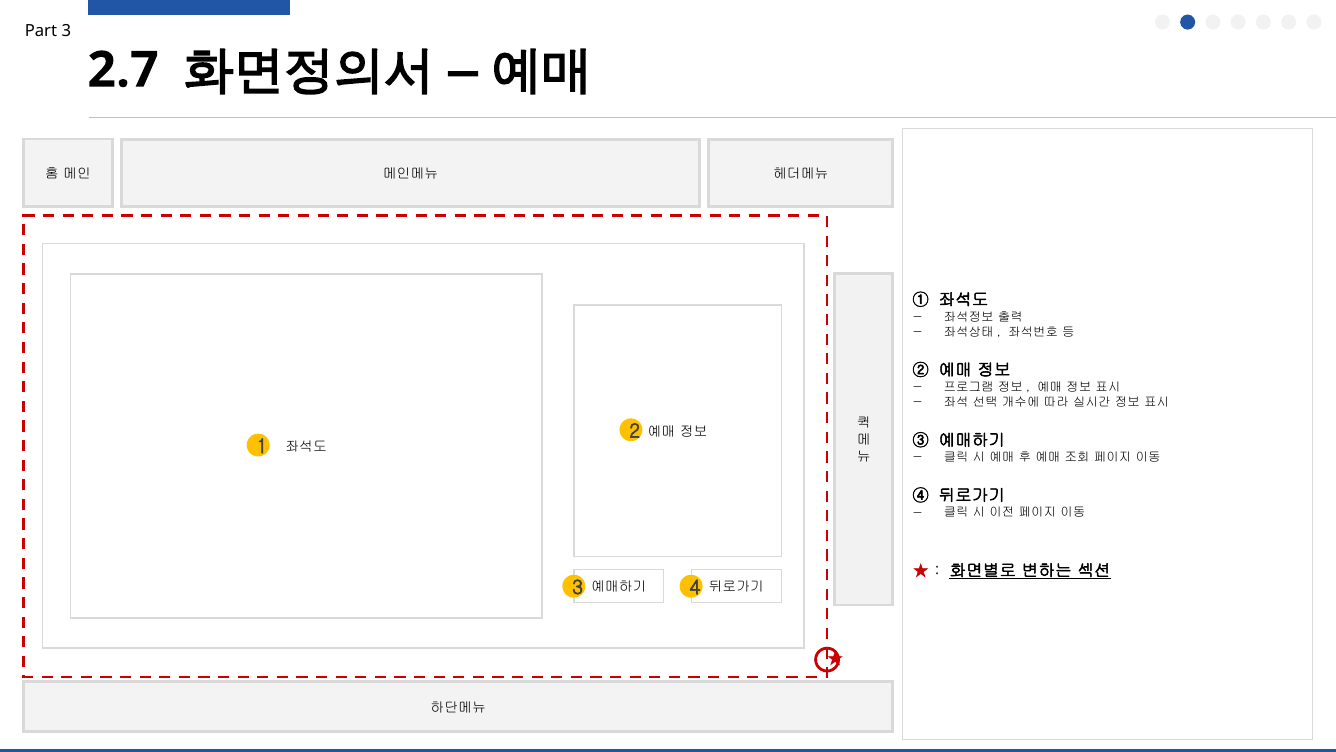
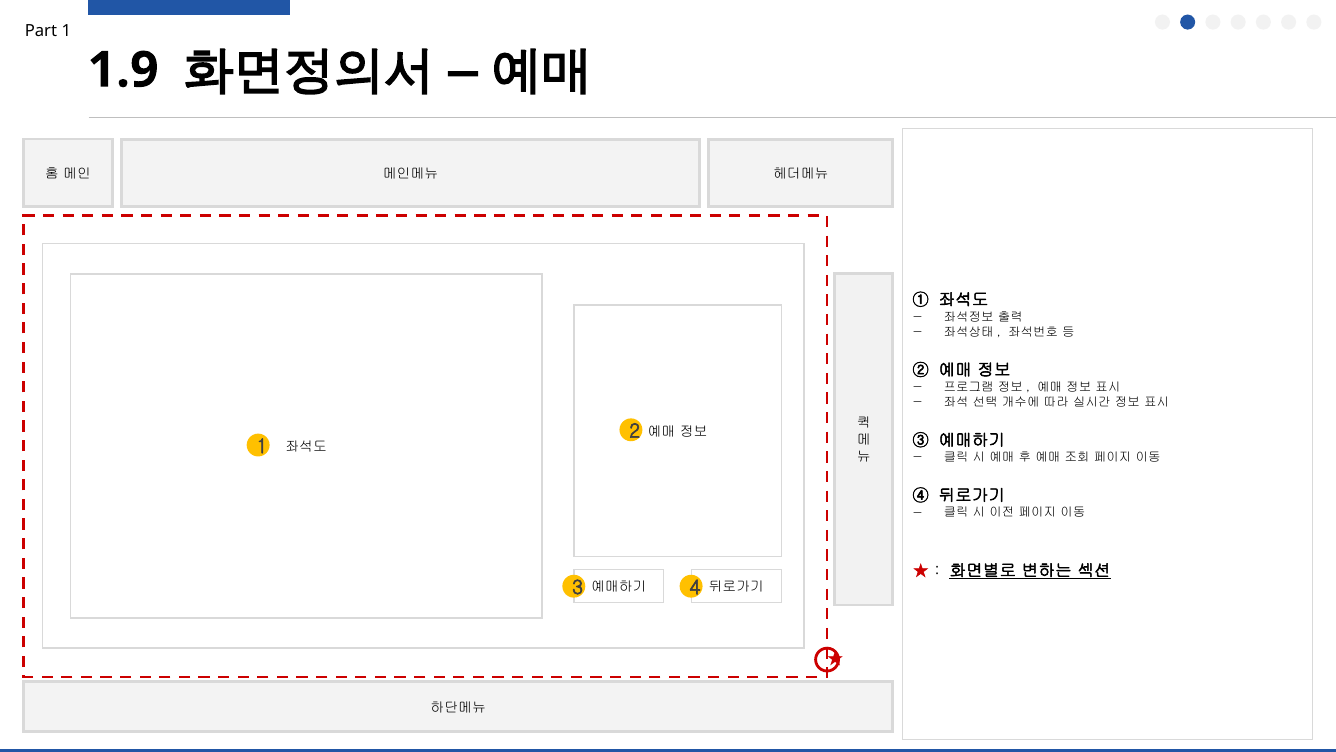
Part 3: 3 -> 1
2.7: 2.7 -> 1.9
